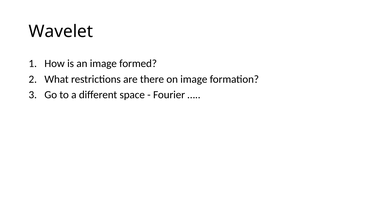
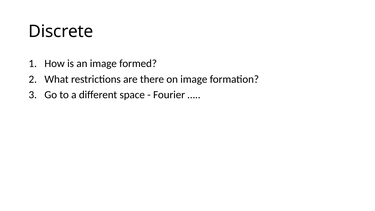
Wavelet: Wavelet -> Discrete
